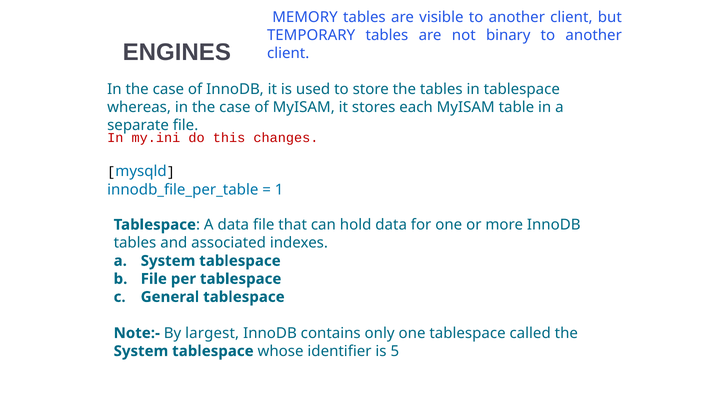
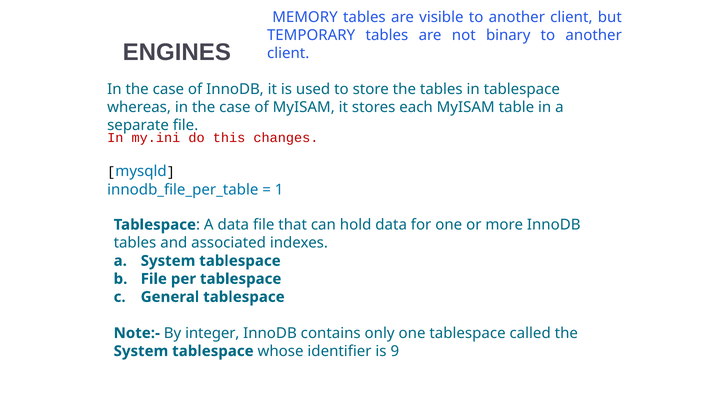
largest: largest -> integer
5: 5 -> 9
